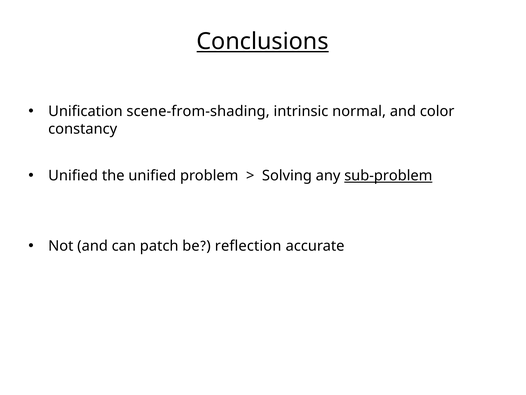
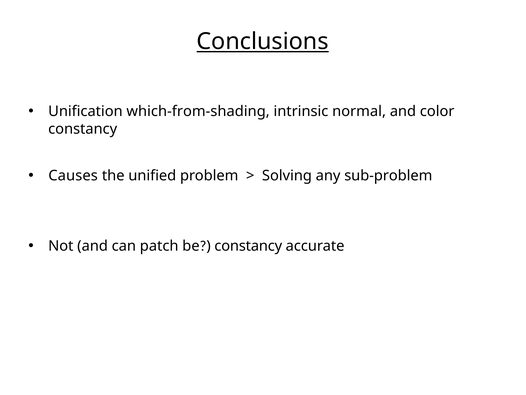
scene-from-shading: scene-from-shading -> which-from-shading
Unified at (73, 176): Unified -> Causes
sub-problem underline: present -> none
reflection at (248, 246): reflection -> constancy
